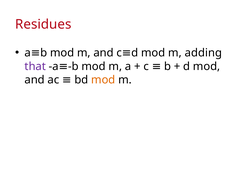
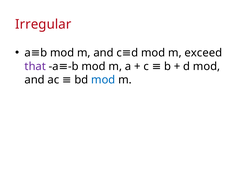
Residues: Residues -> Irregular
adding: adding -> exceed
mod at (103, 80) colour: orange -> blue
